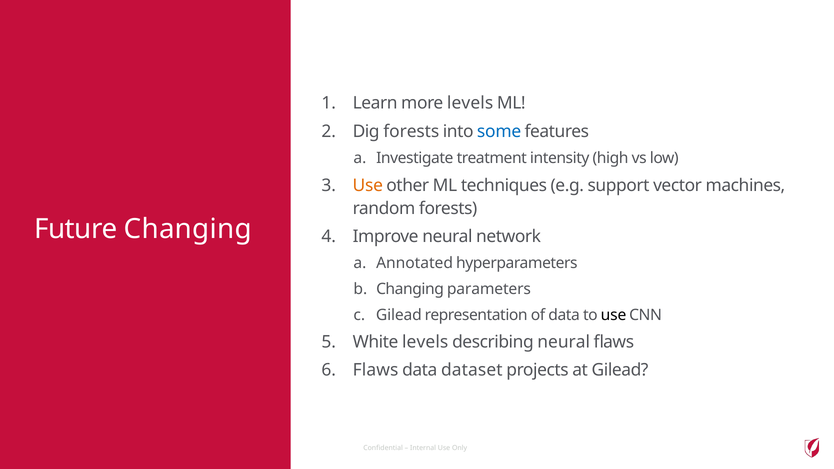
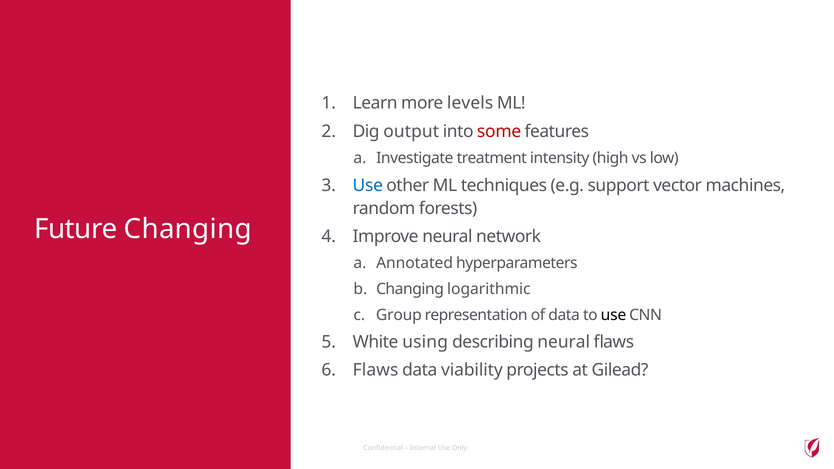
Dig forests: forests -> output
some colour: blue -> red
Use at (368, 185) colour: orange -> blue
parameters: parameters -> logarithmic
Gilead at (399, 315): Gilead -> Group
White levels: levels -> using
dataset: dataset -> viability
